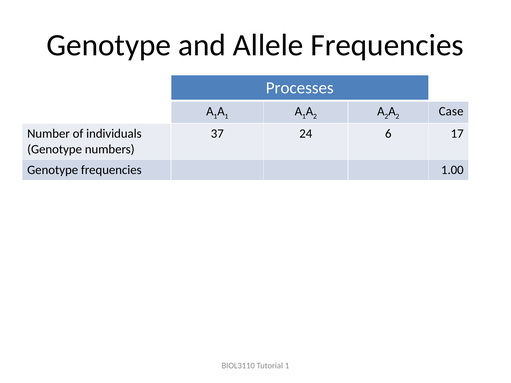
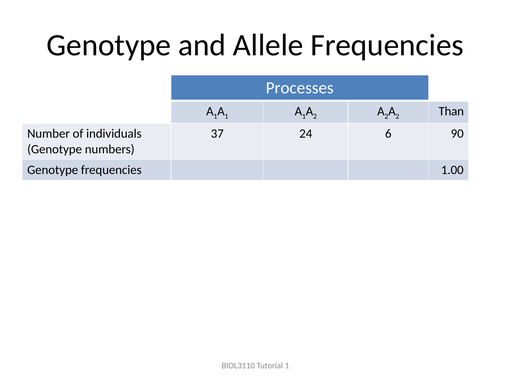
Case: Case -> Than
17: 17 -> 90
